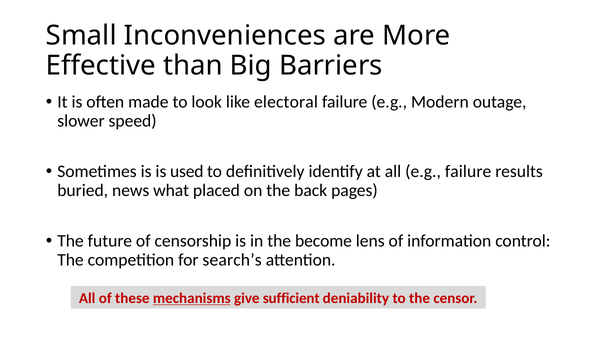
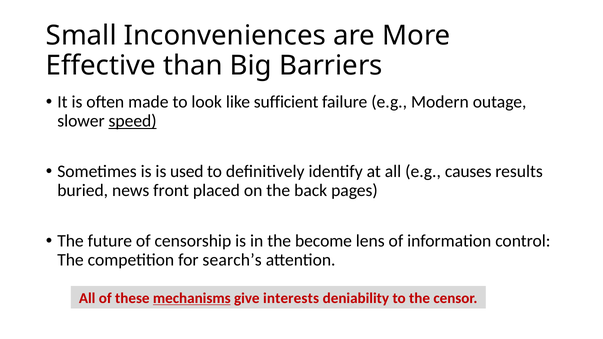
electoral: electoral -> sufficient
speed underline: none -> present
e.g failure: failure -> causes
what: what -> front
sufficient: sufficient -> interests
